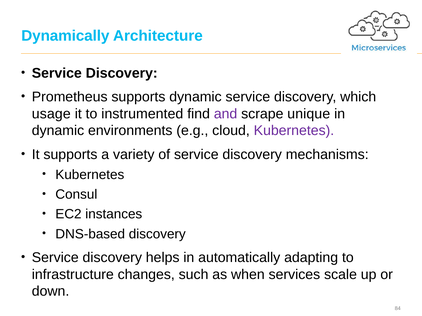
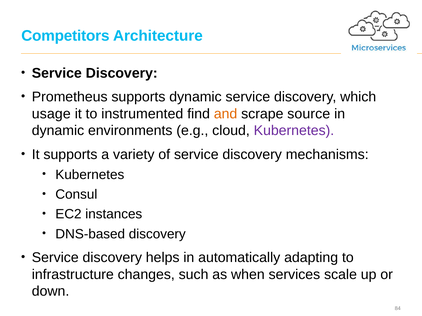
Dynamically: Dynamically -> Competitors
and colour: purple -> orange
unique: unique -> source
